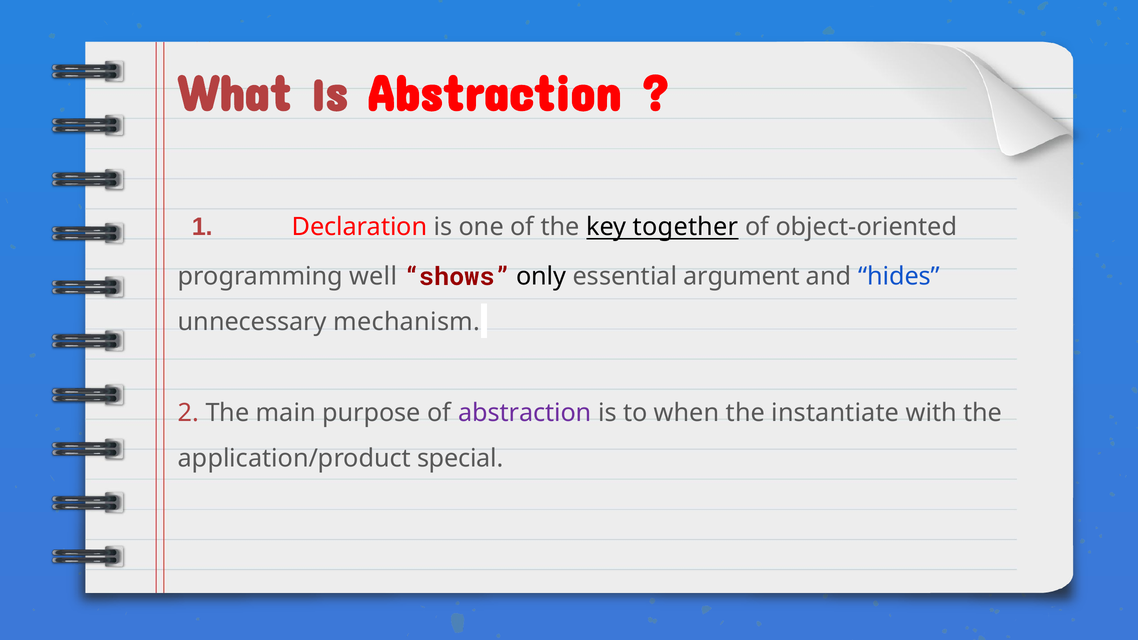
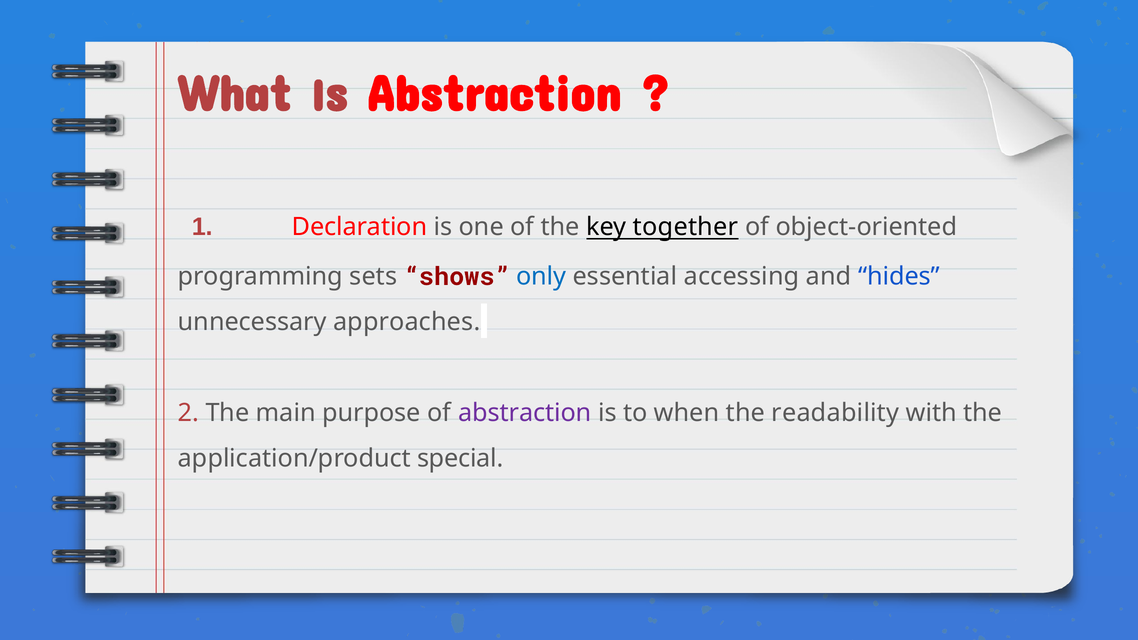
well: well -> sets
only colour: black -> blue
argument: argument -> accessing
mechanism: mechanism -> approaches
instantiate: instantiate -> readability
